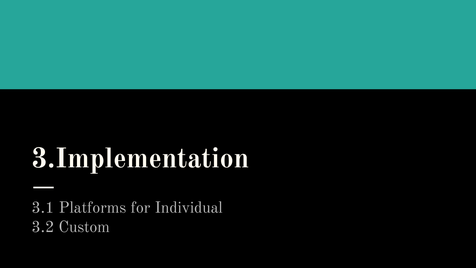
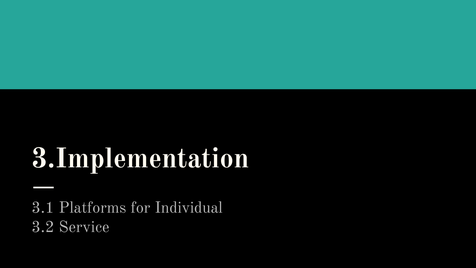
Custom: Custom -> Service
